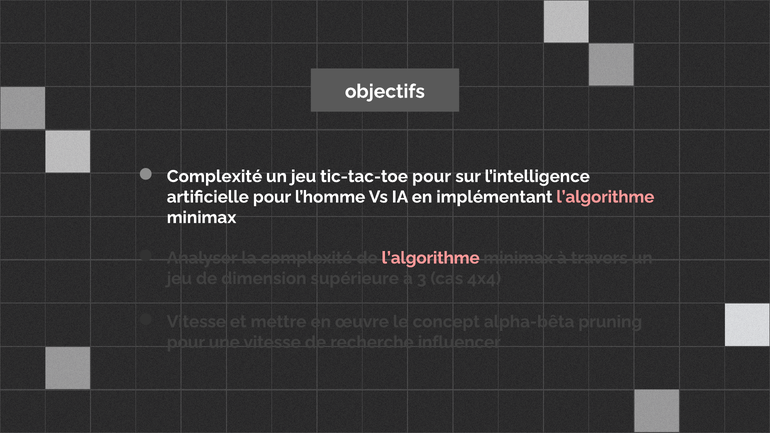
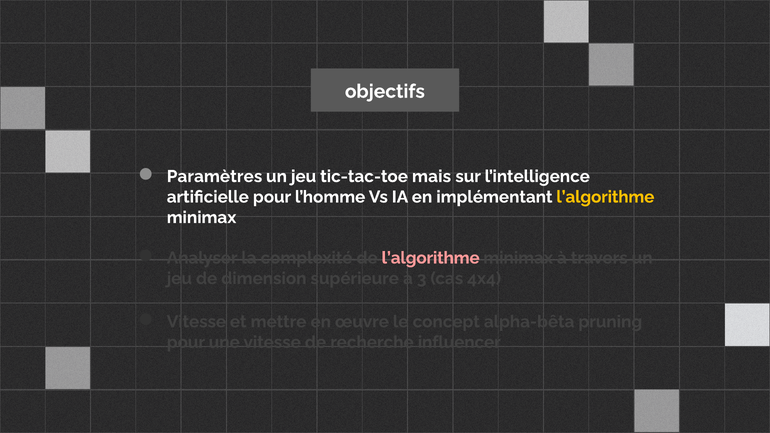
Complexité at (215, 176): Complexité -> Paramètres
tic-tac-toe pour: pour -> mais
l’algorithme at (605, 197) colour: pink -> yellow
